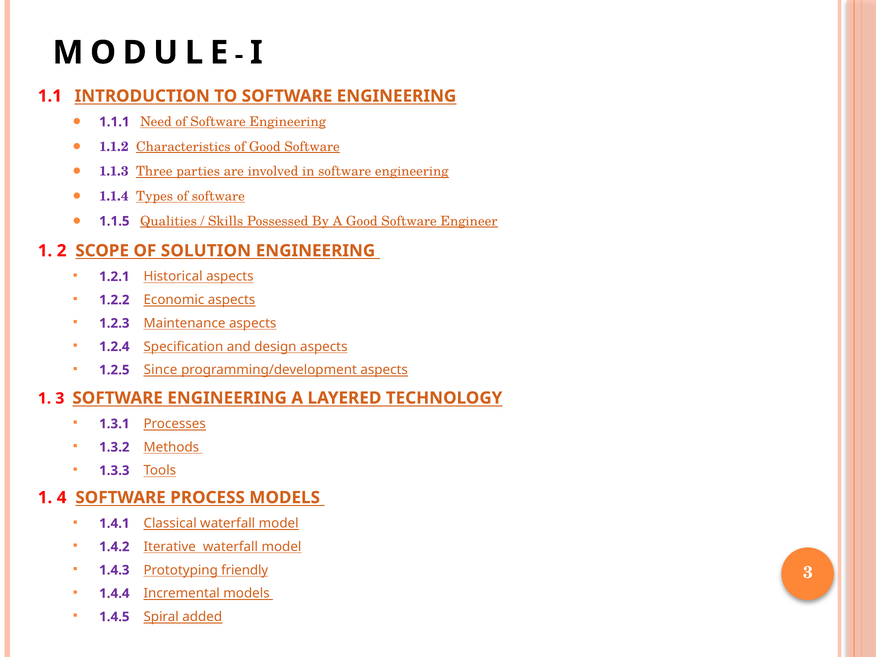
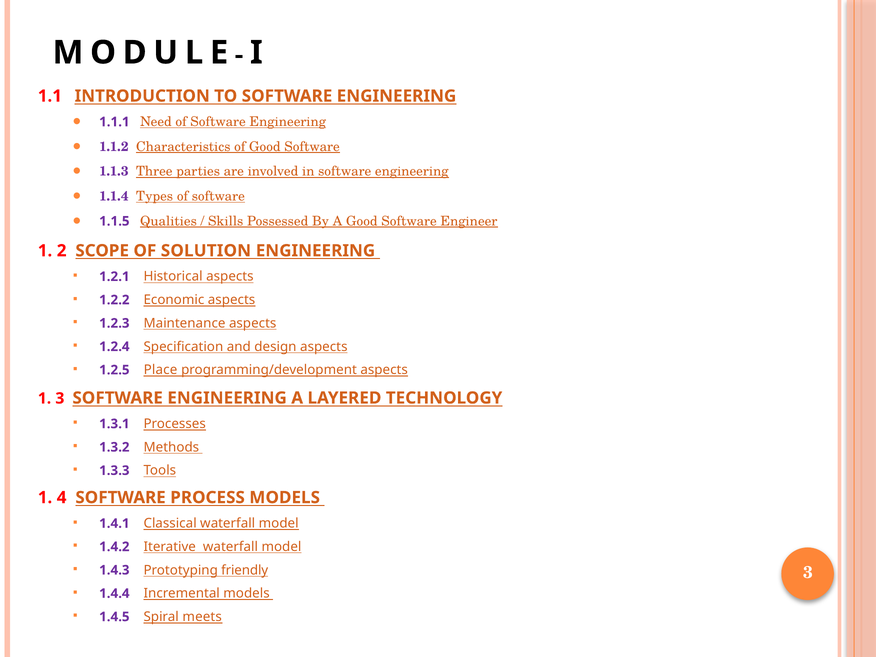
Since: Since -> Place
added: added -> meets
